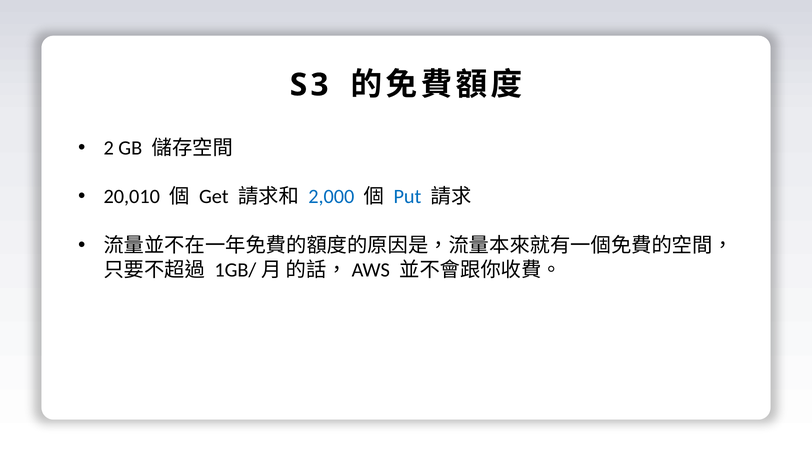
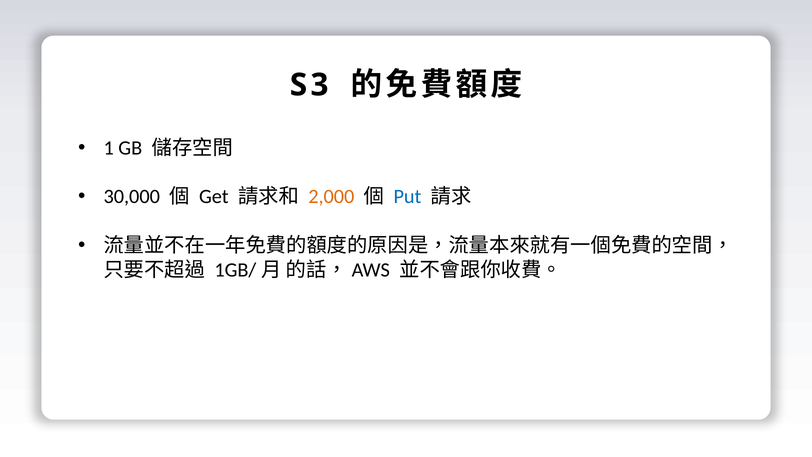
2: 2 -> 1
20,010: 20,010 -> 30,000
2,000 colour: blue -> orange
